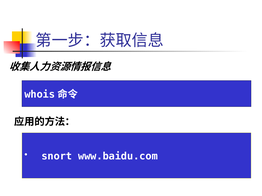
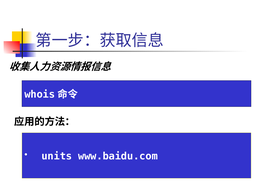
snort: snort -> units
